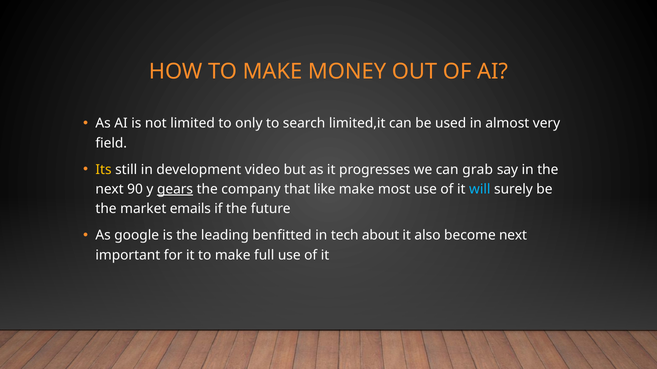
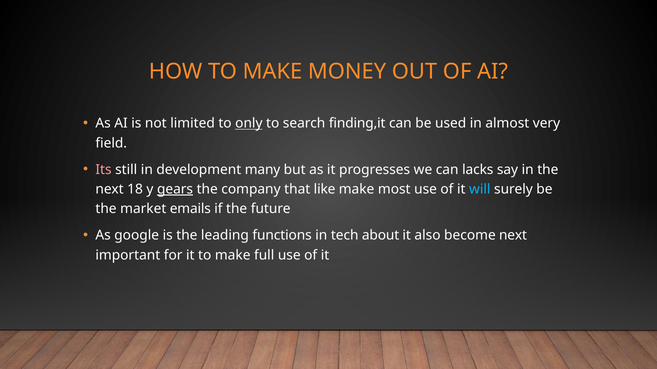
only underline: none -> present
limited,it: limited,it -> finding,it
Its colour: yellow -> pink
video: video -> many
grab: grab -> lacks
90: 90 -> 18
benfitted: benfitted -> functions
